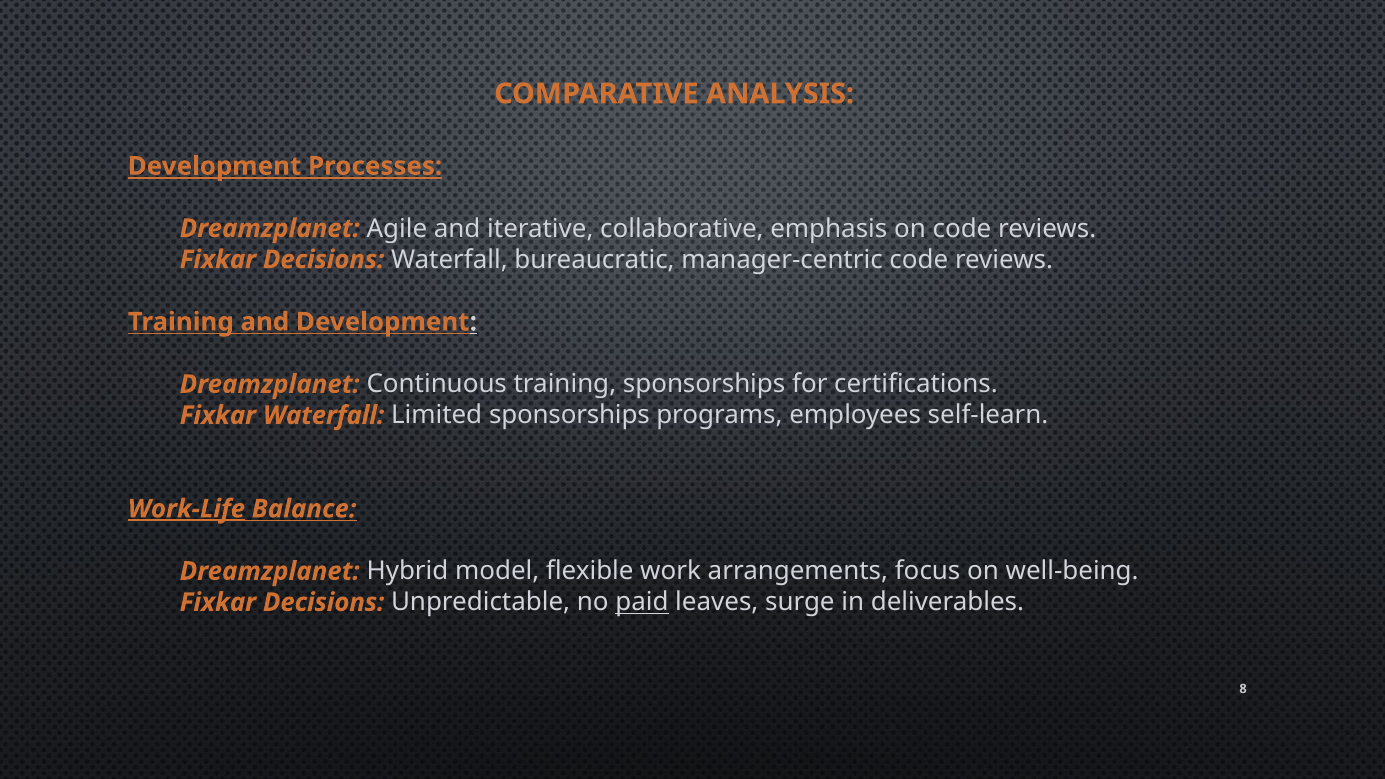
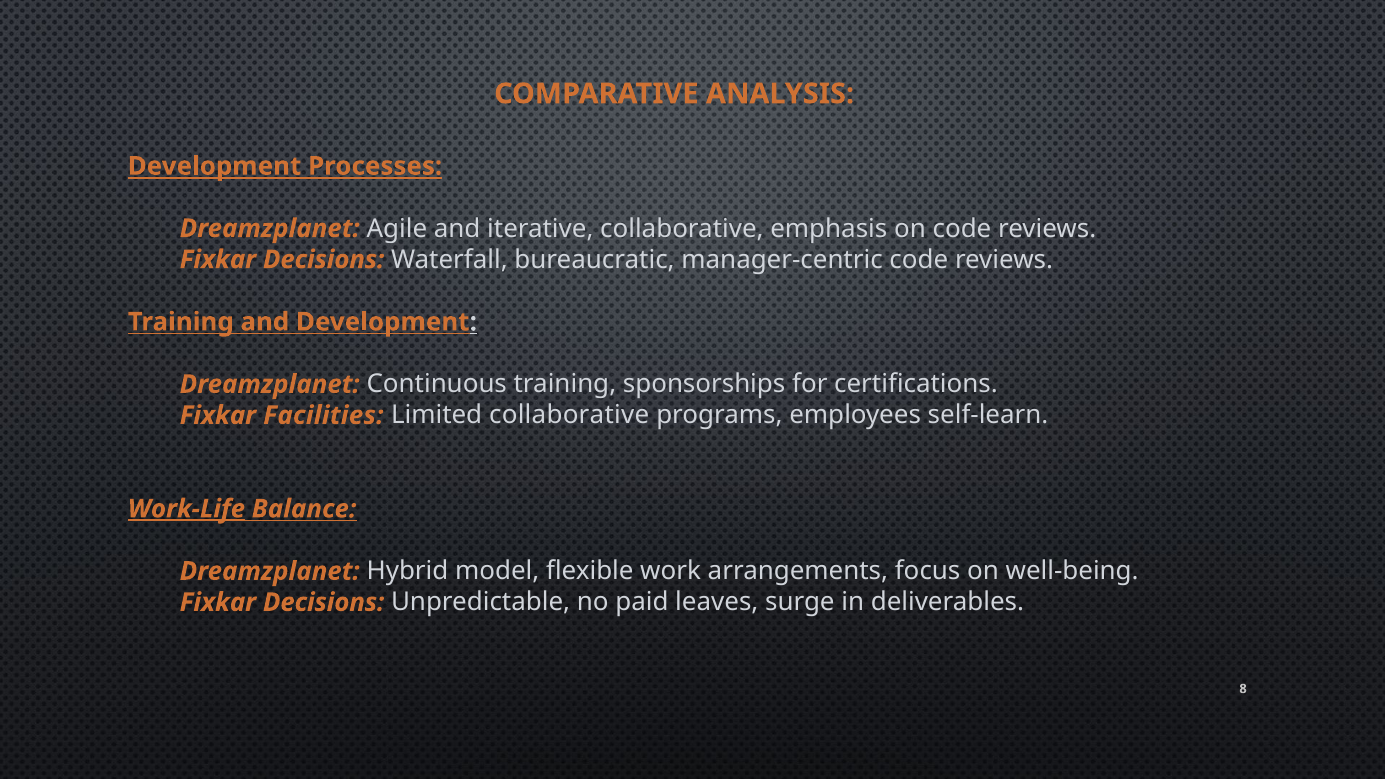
Fixkar Waterfall: Waterfall -> Facilities
Limited sponsorships: sponsorships -> collaborative
paid underline: present -> none
